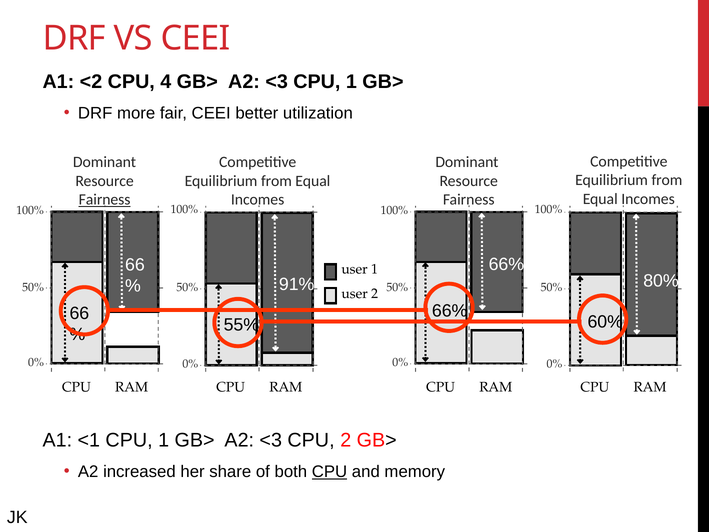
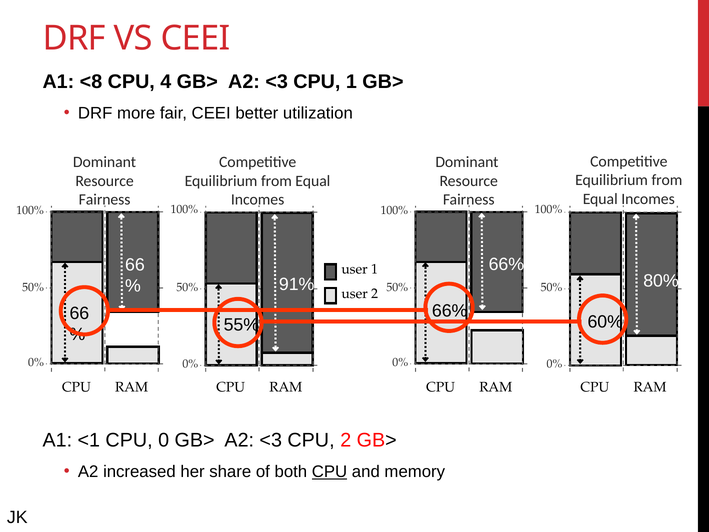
<2: <2 -> <8
Fairness at (105, 200) underline: present -> none
<1 CPU 1: 1 -> 0
